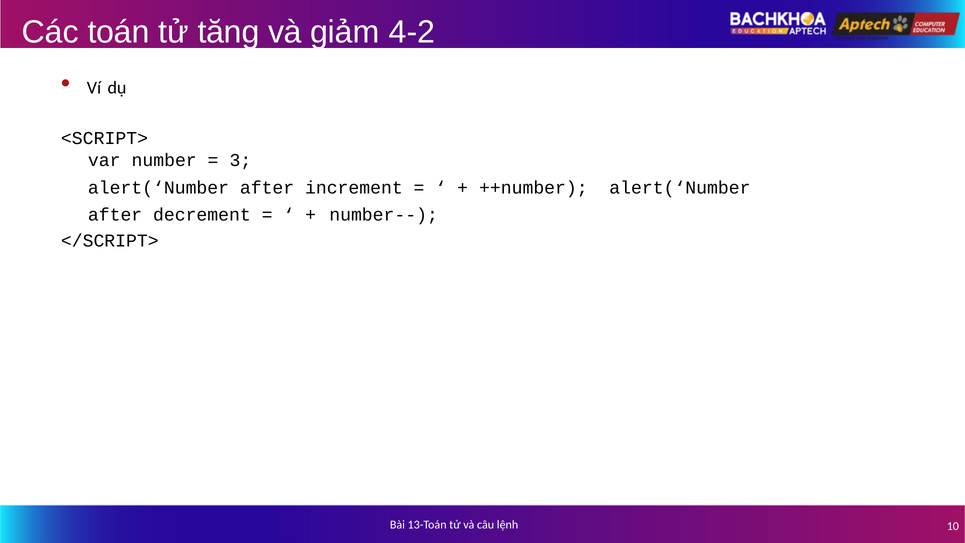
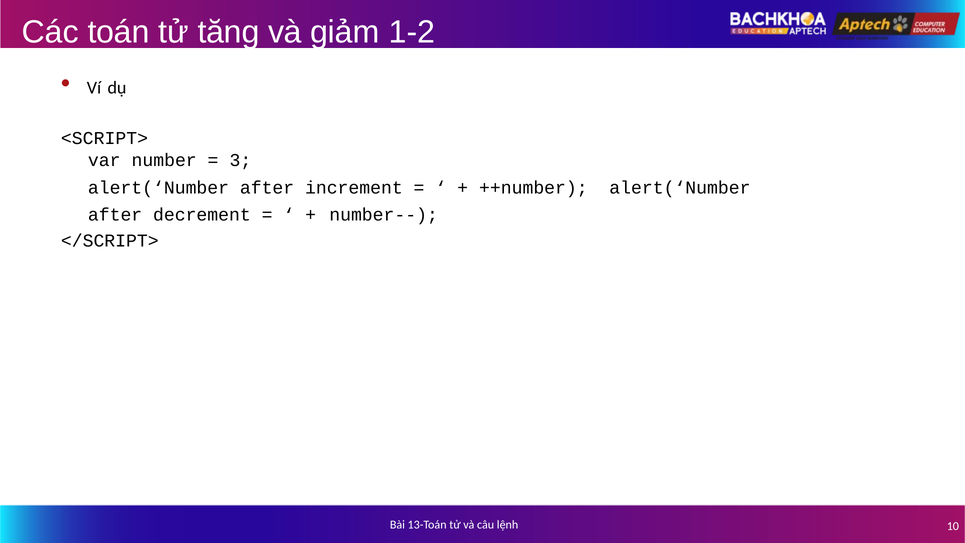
4-2: 4-2 -> 1-2
